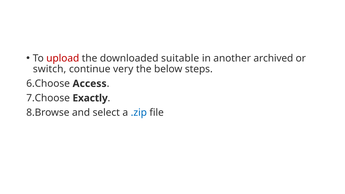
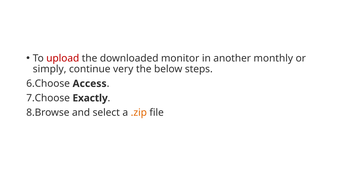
suitable: suitable -> monitor
archived: archived -> monthly
switch: switch -> simply
.zip colour: blue -> orange
